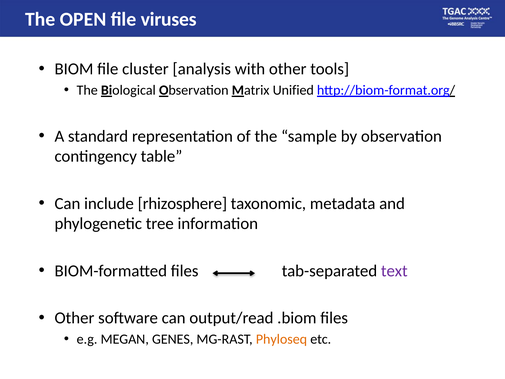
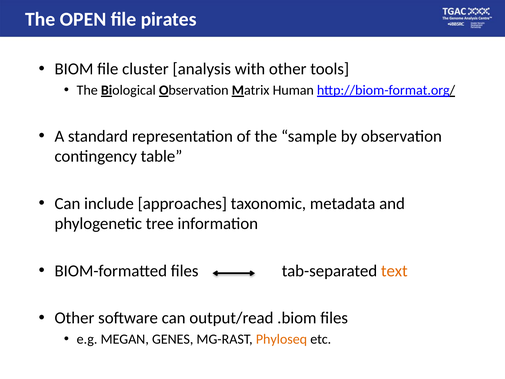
viruses: viruses -> pirates
Unified: Unified -> Human
rhizosphere: rhizosphere -> approaches
text colour: purple -> orange
